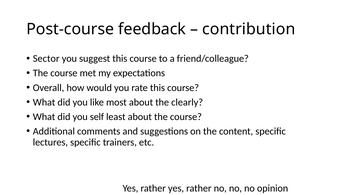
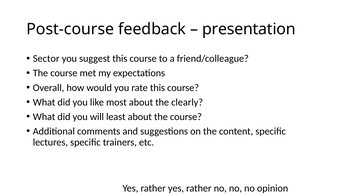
contribution: contribution -> presentation
self: self -> will
